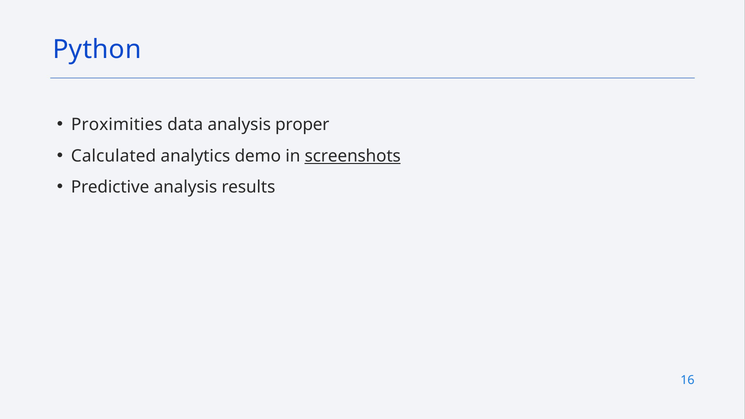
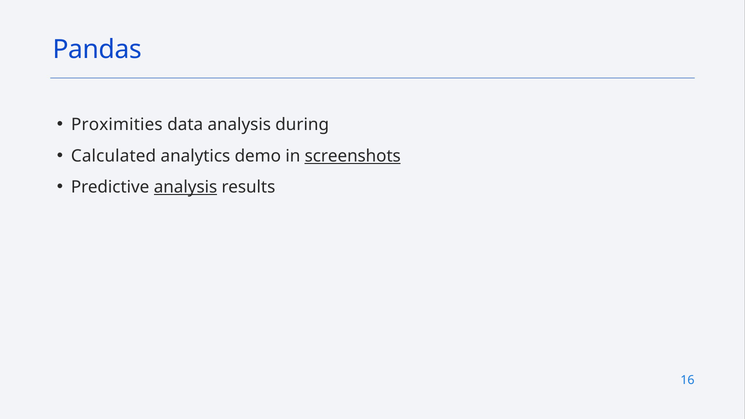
Python: Python -> Pandas
proper: proper -> during
analysis at (186, 187) underline: none -> present
